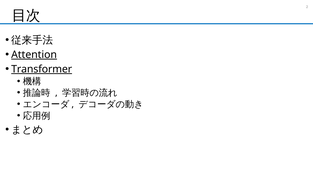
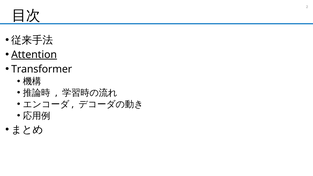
Transformer underline: present -> none
